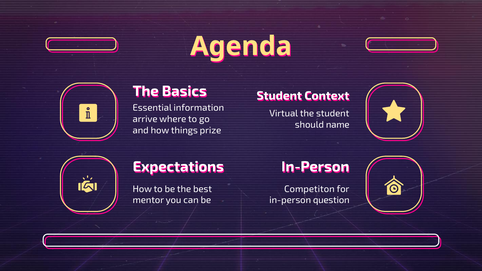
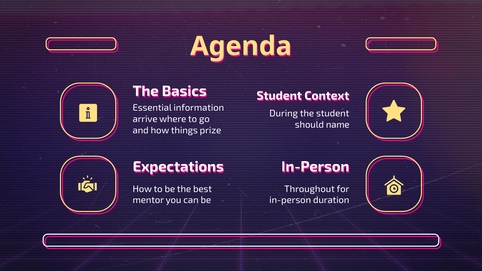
Virtual: Virtual -> During
Competiton: Competiton -> Throughout
question: question -> duration
